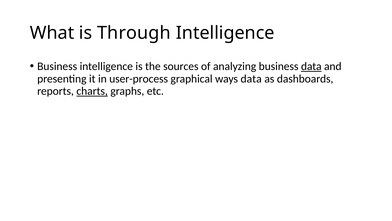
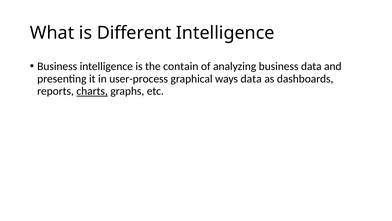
Through: Through -> Different
sources: sources -> contain
data at (311, 66) underline: present -> none
